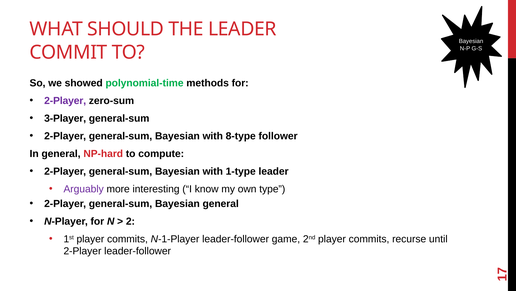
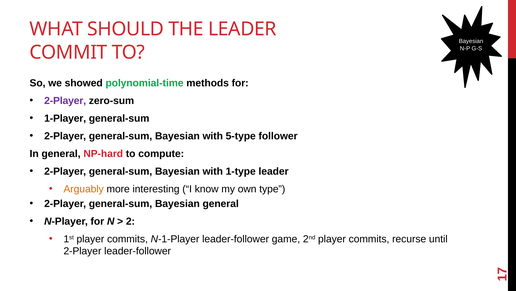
3-Player: 3-Player -> 1-Player
8-type: 8-type -> 5-type
Arguably colour: purple -> orange
